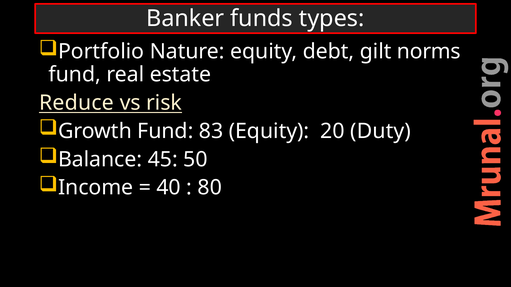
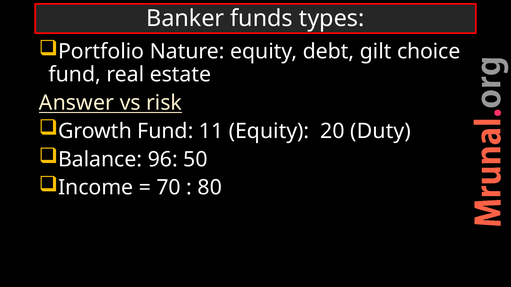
norms: norms -> choice
Reduce: Reduce -> Answer
83: 83 -> 11
45: 45 -> 96
40: 40 -> 70
